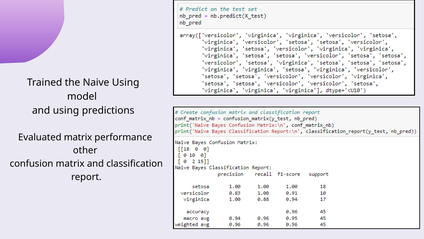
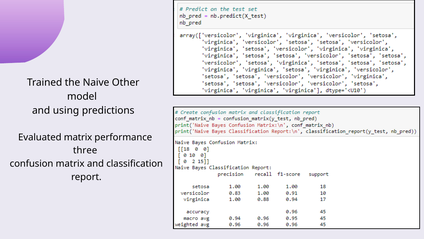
Naive Using: Using -> Other
other: other -> three
